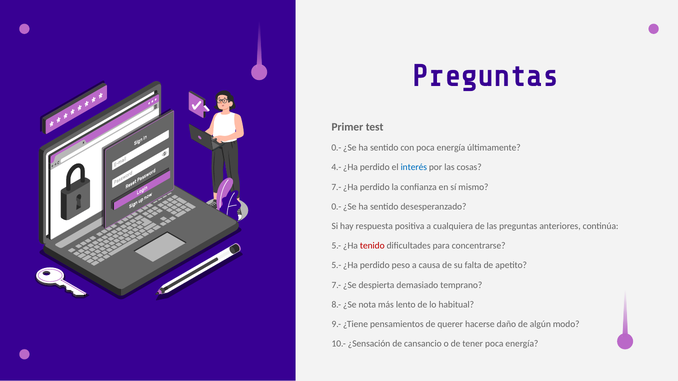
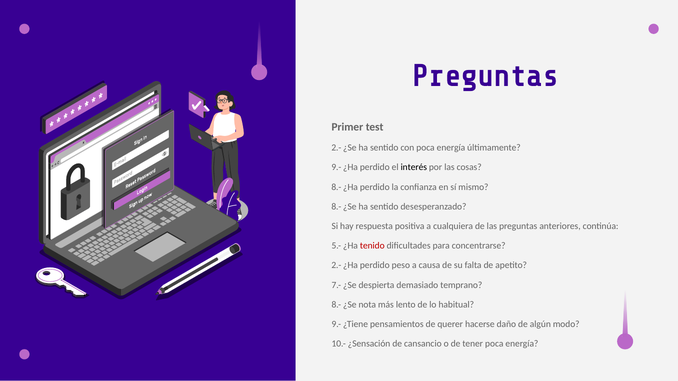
0.- at (336, 148): 0.- -> 2.-
4.- at (336, 168): 4.- -> 9.-
interés colour: blue -> black
7.- at (336, 187): 7.- -> 8.-
0.- at (336, 207): 0.- -> 8.-
5.- at (336, 266): 5.- -> 2.-
